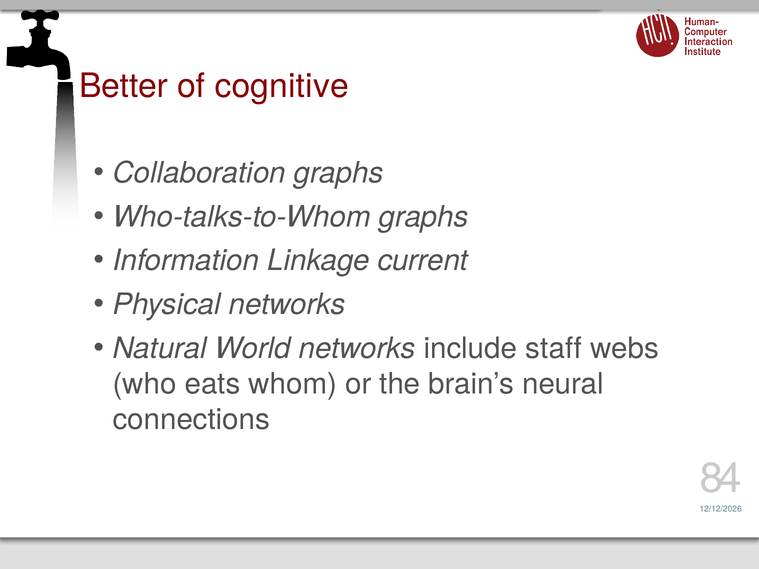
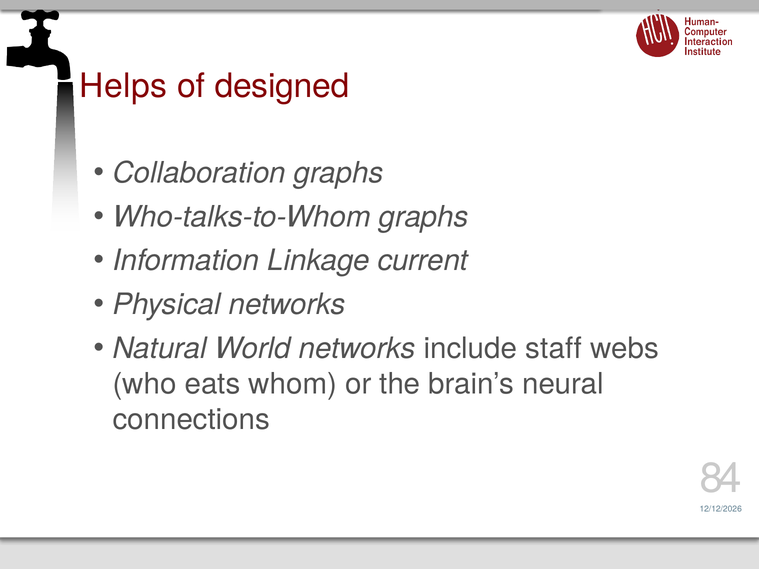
Better: Better -> Helps
cognitive: cognitive -> designed
